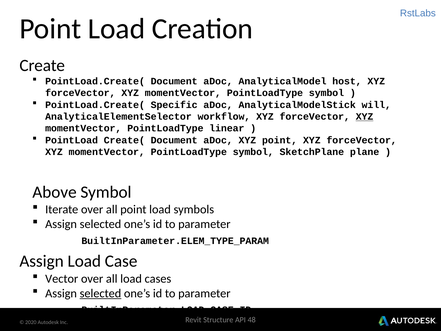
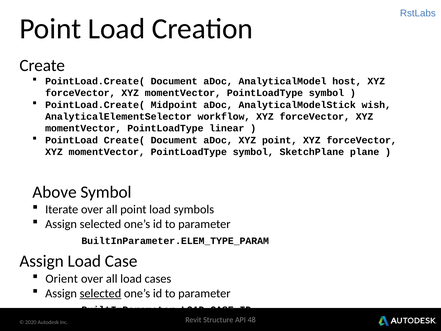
Specific: Specific -> Midpoint
will: will -> wish
XYZ at (365, 117) underline: present -> none
Vector: Vector -> Orient
